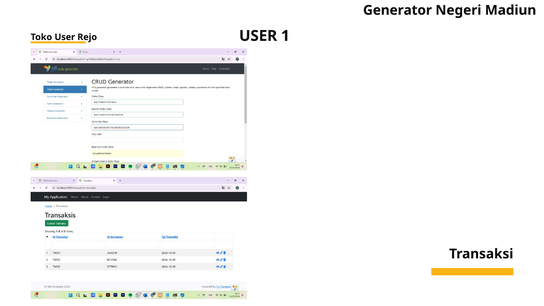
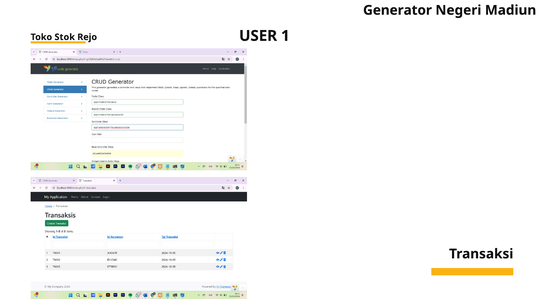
Toko User: User -> Stok
